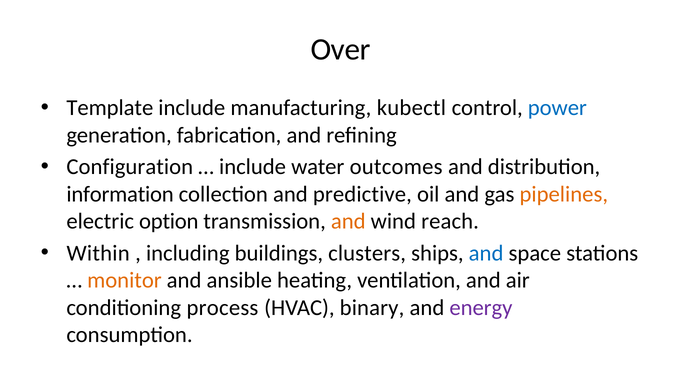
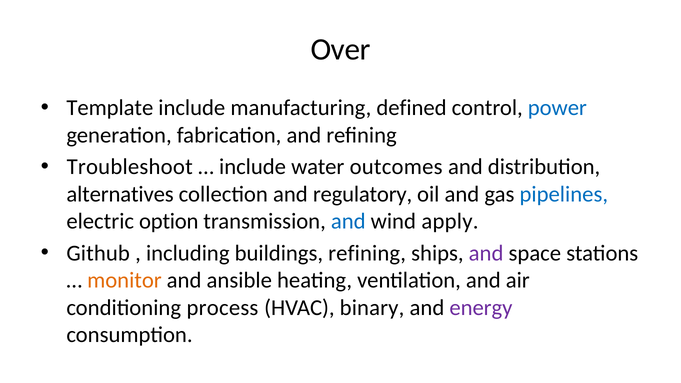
kubectl: kubectl -> defined
Configuration: Configuration -> Troubleshoot
information: information -> alternatives
predictive: predictive -> regulatory
pipelines colour: orange -> blue
and at (348, 221) colour: orange -> blue
reach: reach -> apply
Within: Within -> Github
buildings clusters: clusters -> refining
and at (486, 253) colour: blue -> purple
